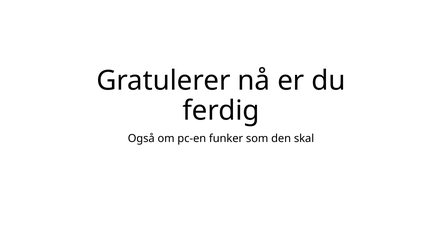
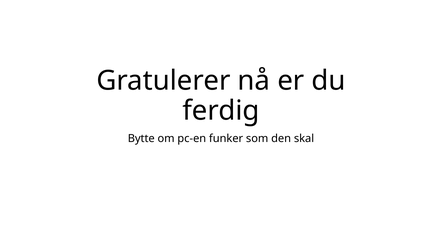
Også: Også -> Bytte
